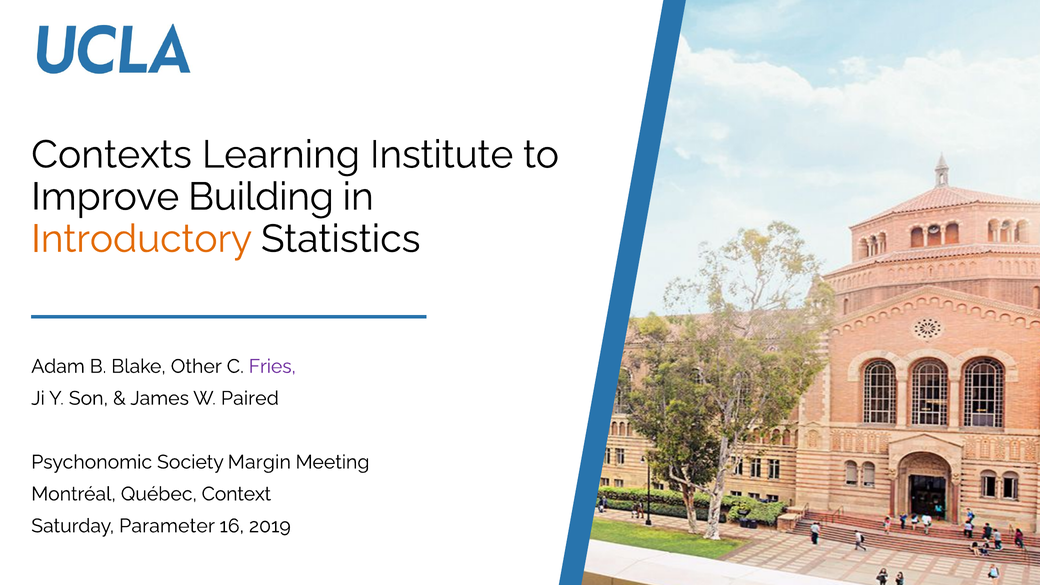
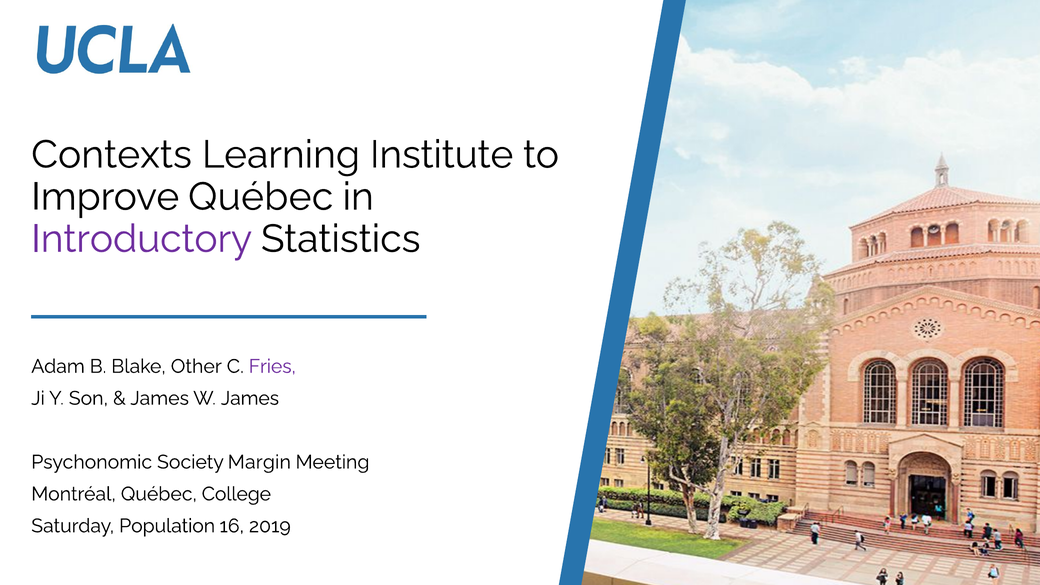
Improve Building: Building -> Québec
Introductory colour: orange -> purple
W Paired: Paired -> James
Context: Context -> College
Parameter: Parameter -> Population
